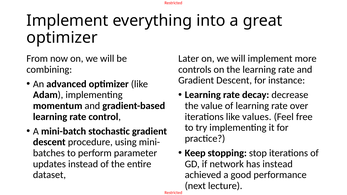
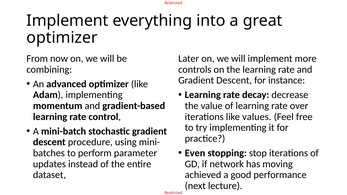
Keep: Keep -> Even
has instead: instead -> moving
